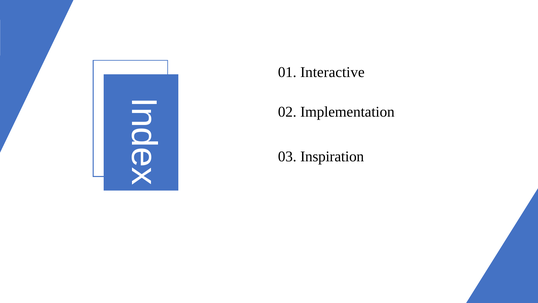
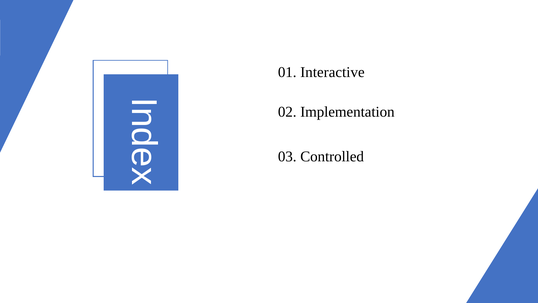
Inspiration: Inspiration -> Controlled
